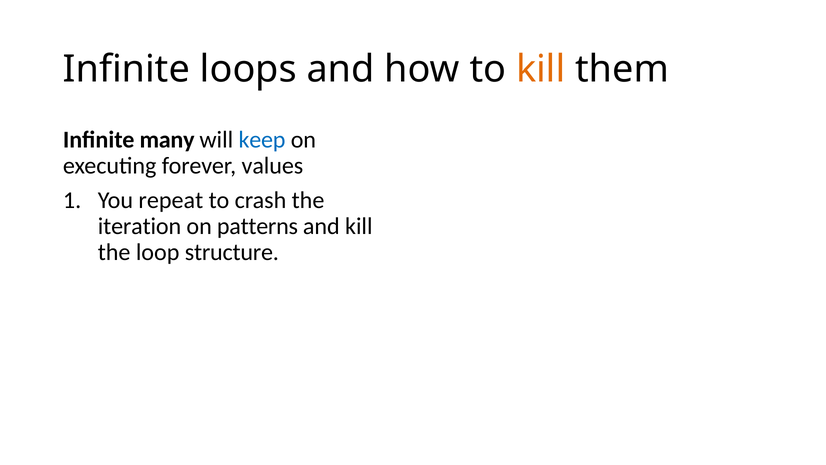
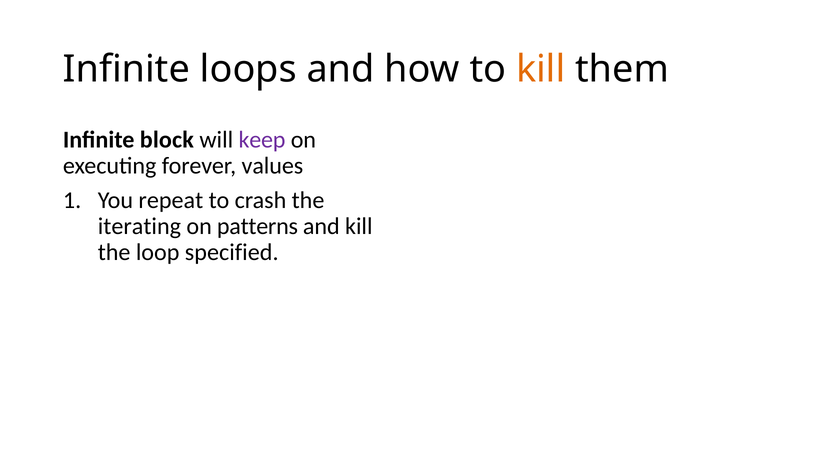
many: many -> block
keep colour: blue -> purple
iteration: iteration -> iterating
structure: structure -> specified
